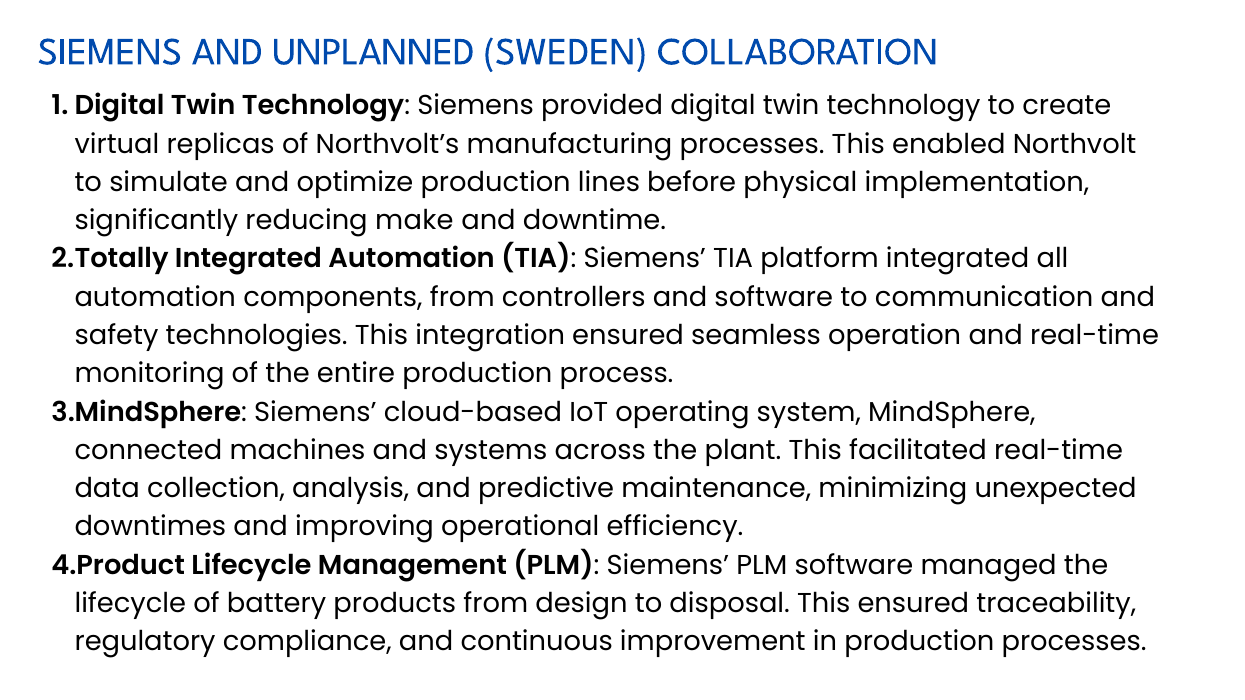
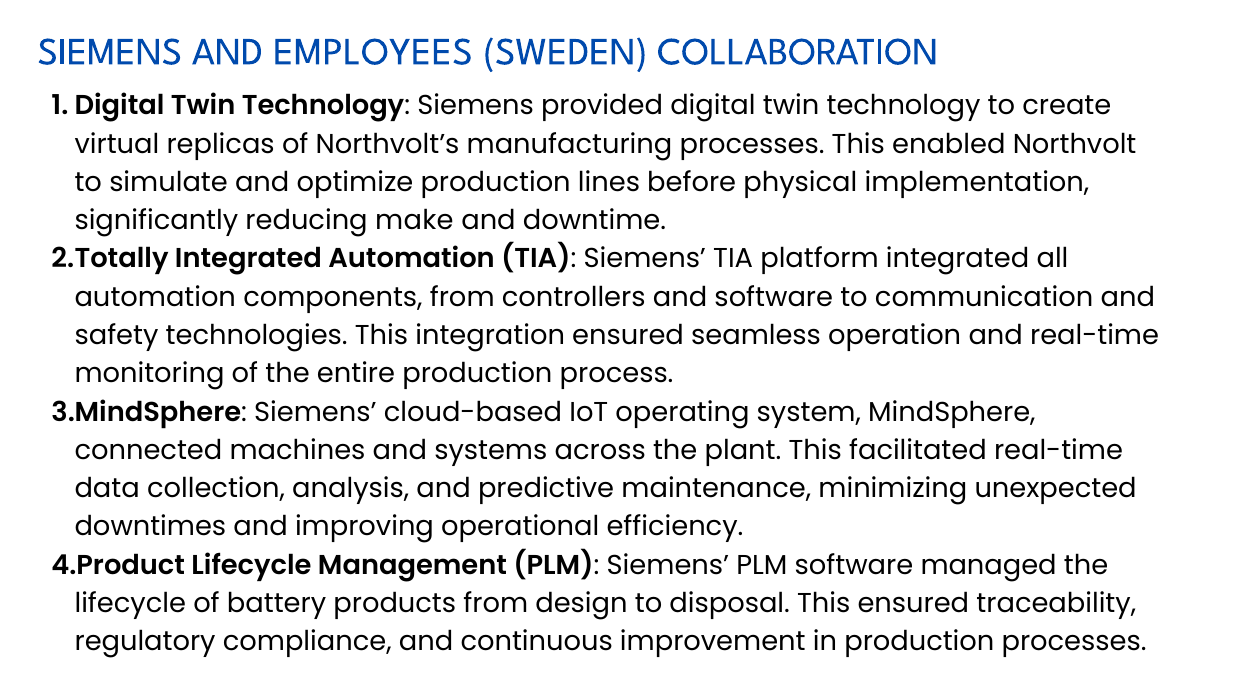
UNPLANNED: UNPLANNED -> EMPLOYEES
